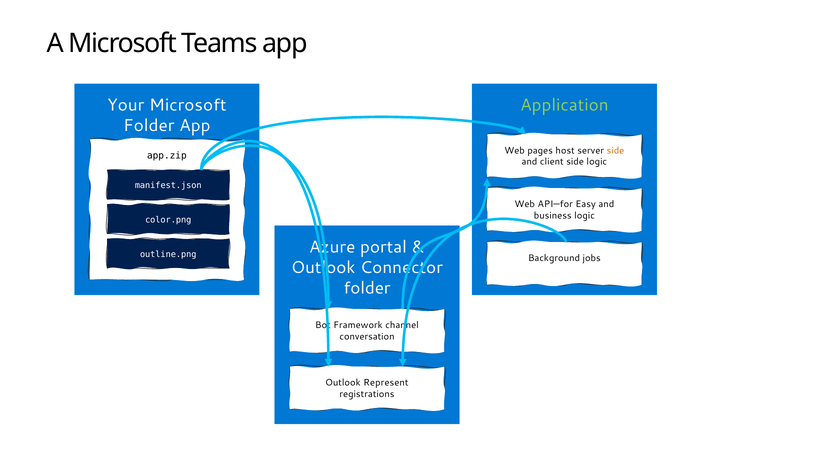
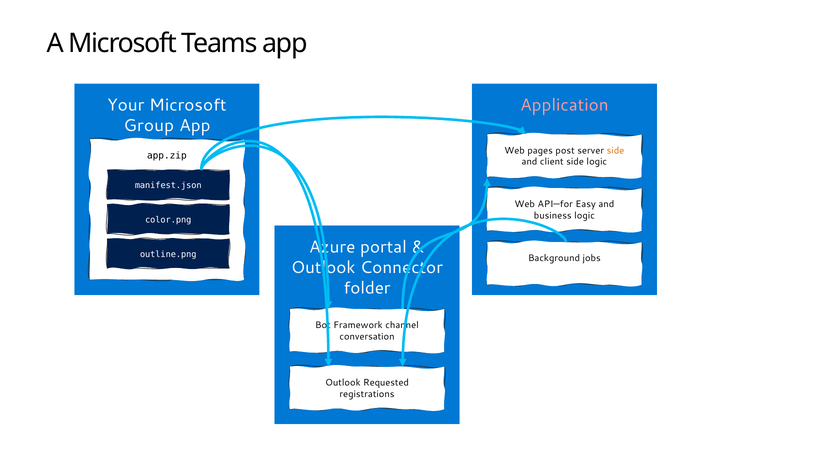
Application colour: light green -> pink
Folder at (149, 126): Folder -> Group
host: host -> post
Represent: Represent -> Requested
